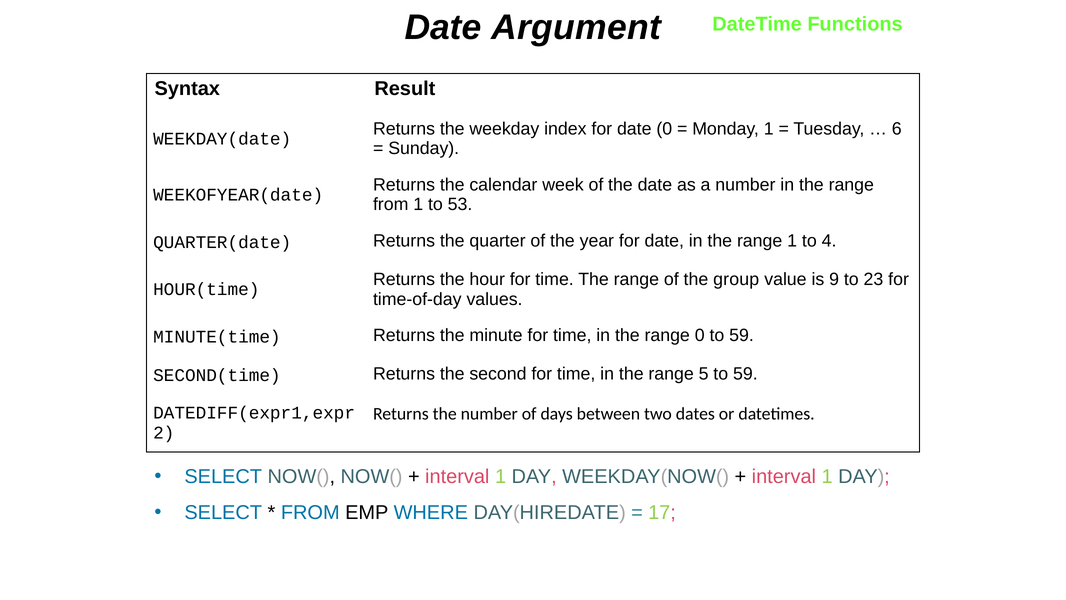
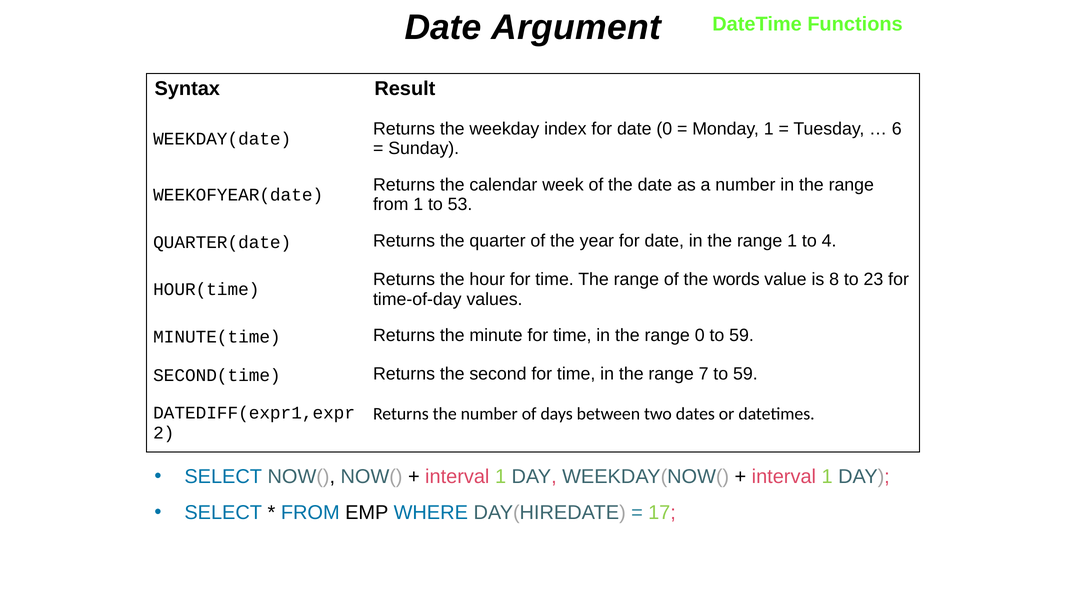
group: group -> words
9: 9 -> 8
5: 5 -> 7
